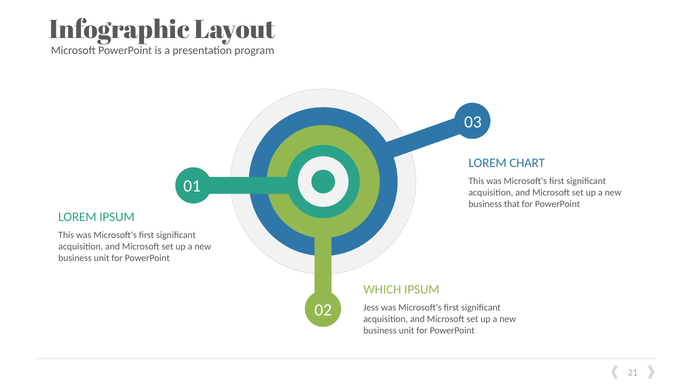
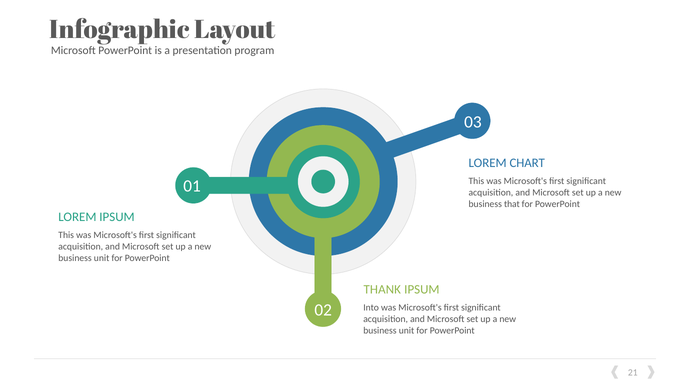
WHICH: WHICH -> THANK
Jess: Jess -> Into
